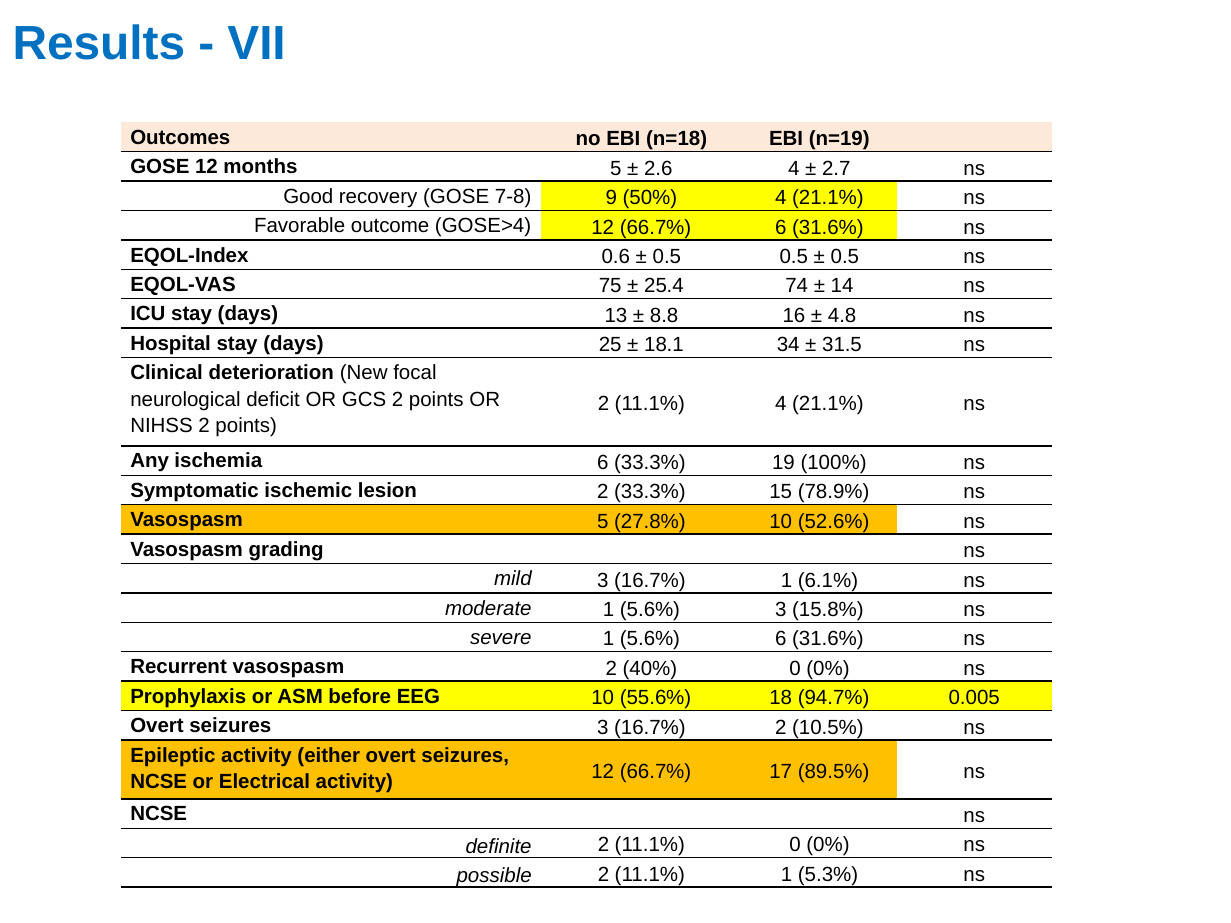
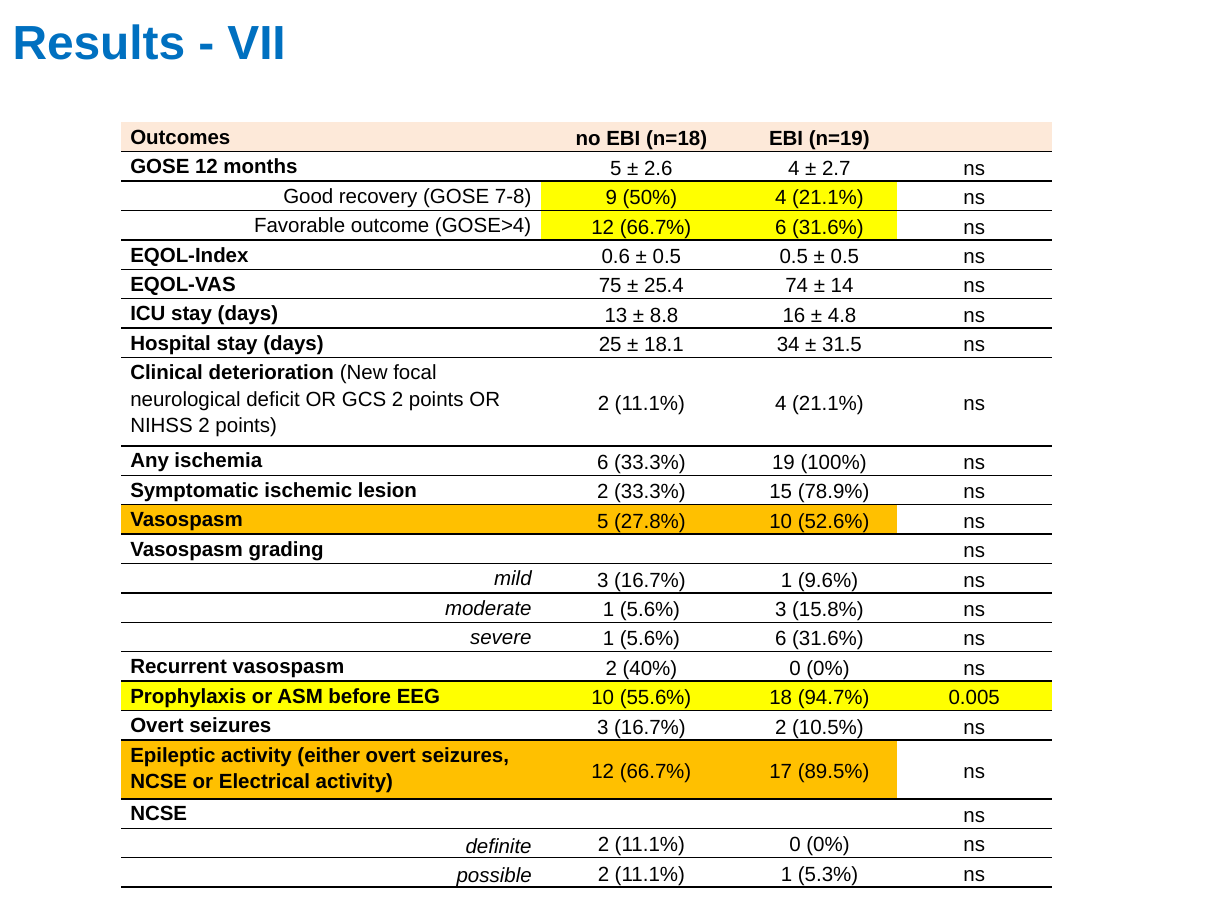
6.1%: 6.1% -> 9.6%
